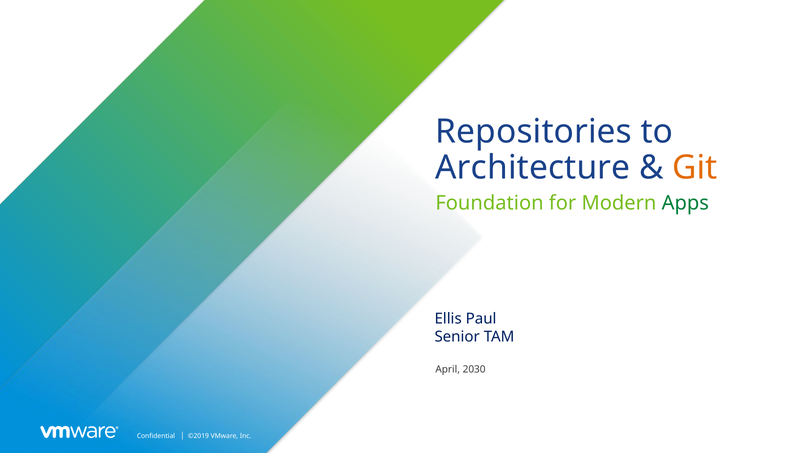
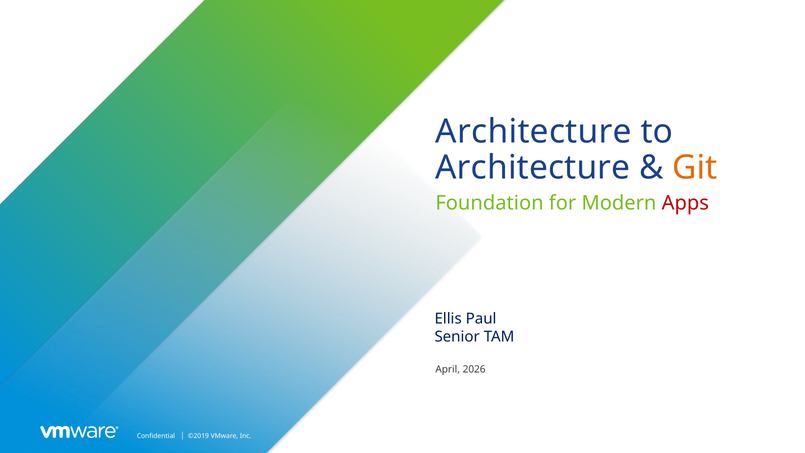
Repositories at (534, 131): Repositories -> Architecture
Apps colour: green -> red
2030: 2030 -> 2026
